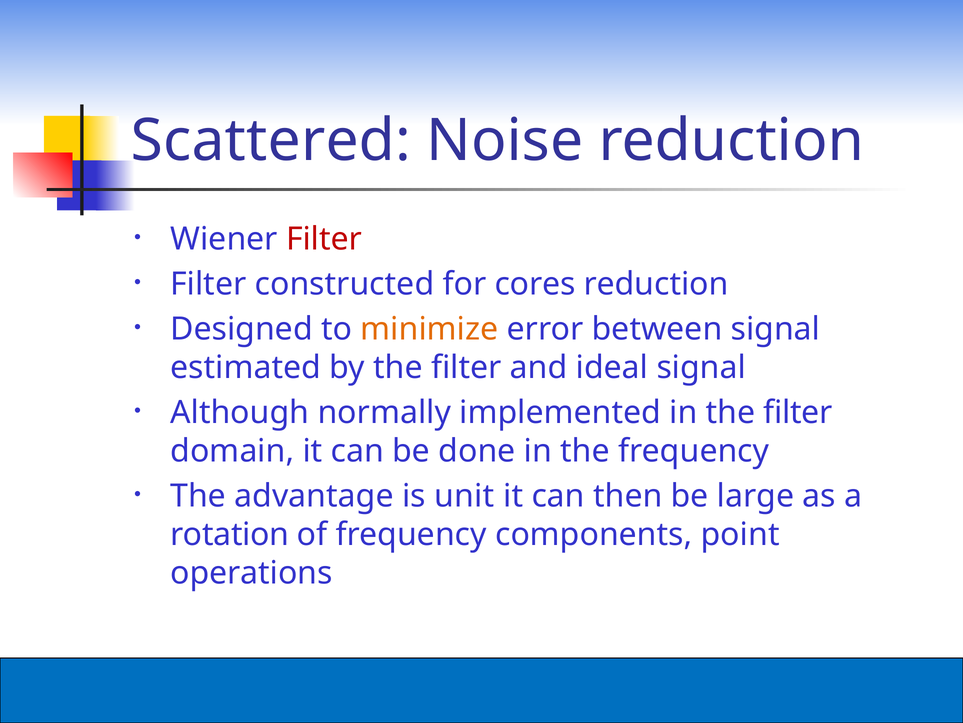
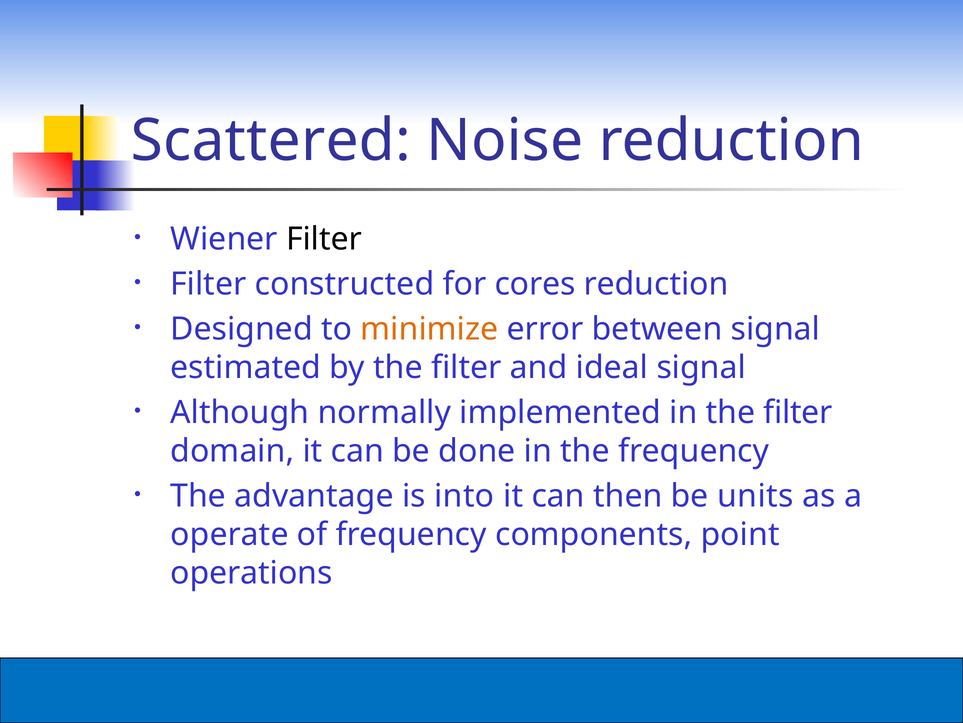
Filter at (324, 239) colour: red -> black
unit: unit -> into
large: large -> units
rotation: rotation -> operate
